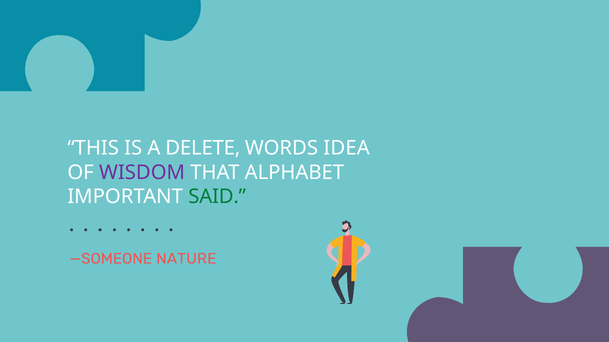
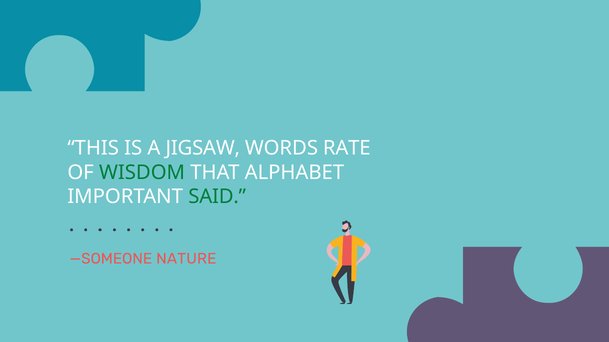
DELETE: DELETE -> JIGSAW
IDEA: IDEA -> RATE
WISDOM colour: purple -> green
